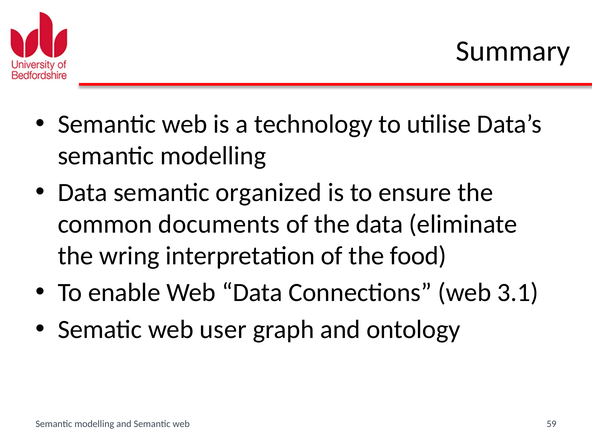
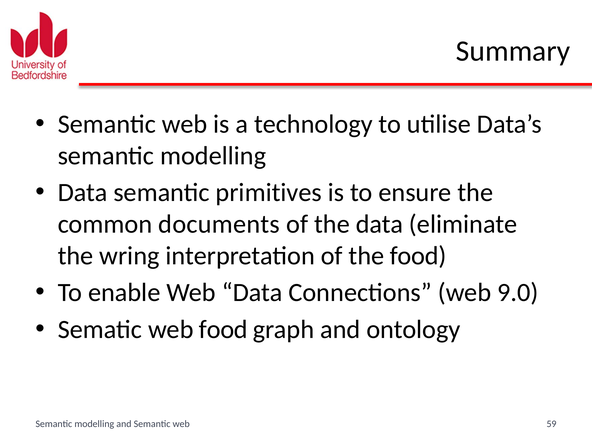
organized: organized -> primitives
3.1: 3.1 -> 9.0
web user: user -> food
